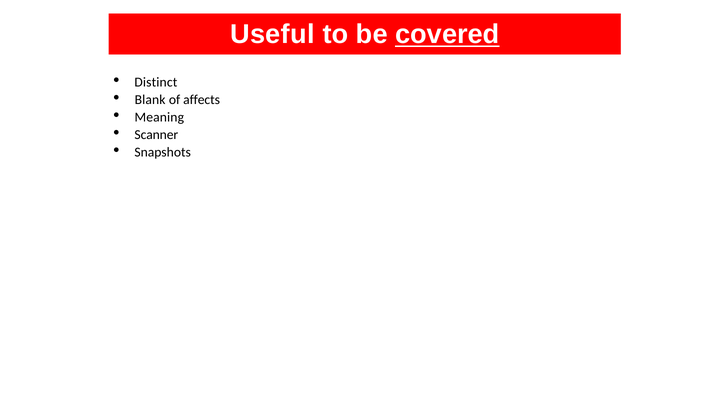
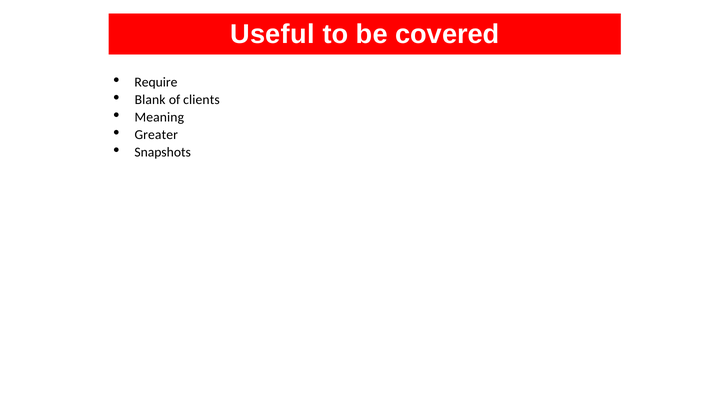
covered underline: present -> none
Distinct: Distinct -> Require
affects: affects -> clients
Scanner: Scanner -> Greater
